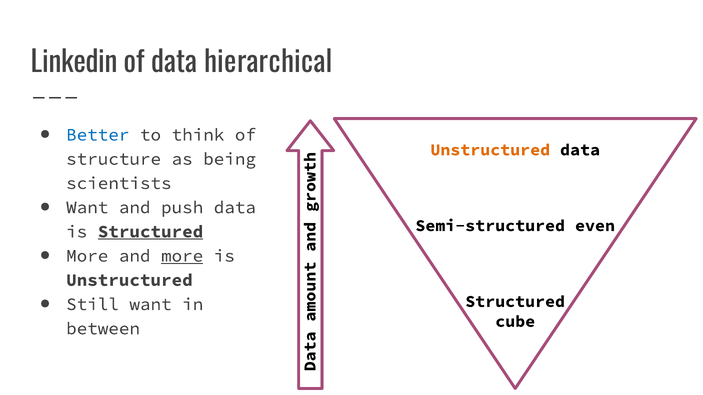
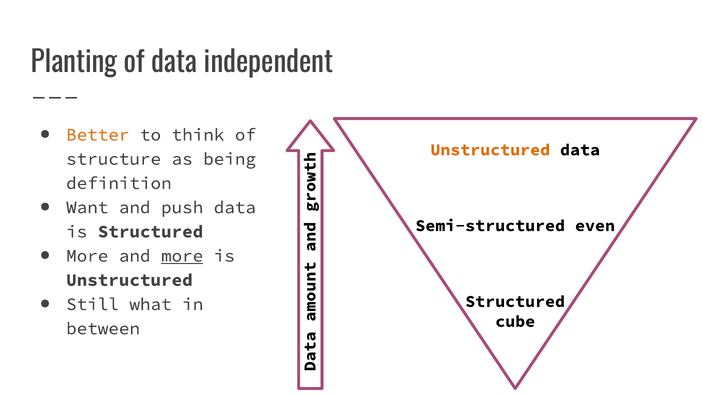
Linkedin: Linkedin -> Planting
hierarchical: hierarchical -> independent
Better colour: blue -> orange
scientists: scientists -> definition
Structured at (151, 232) underline: present -> none
Still want: want -> what
